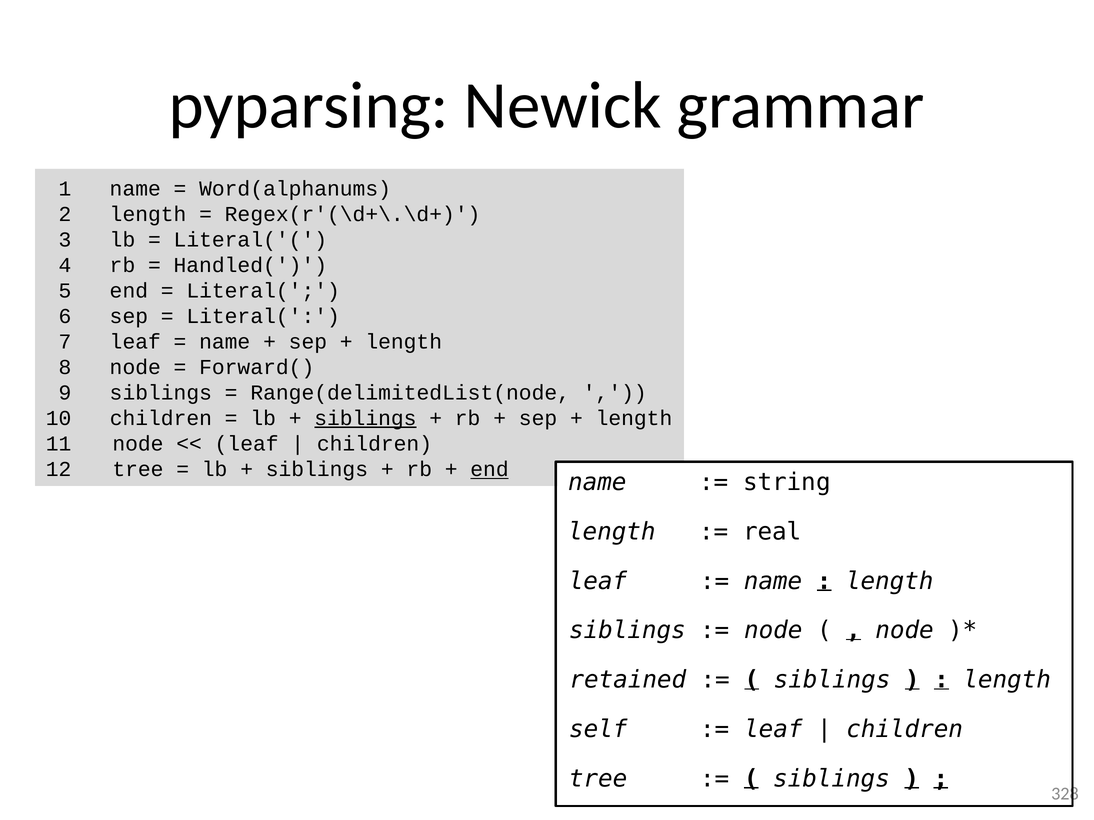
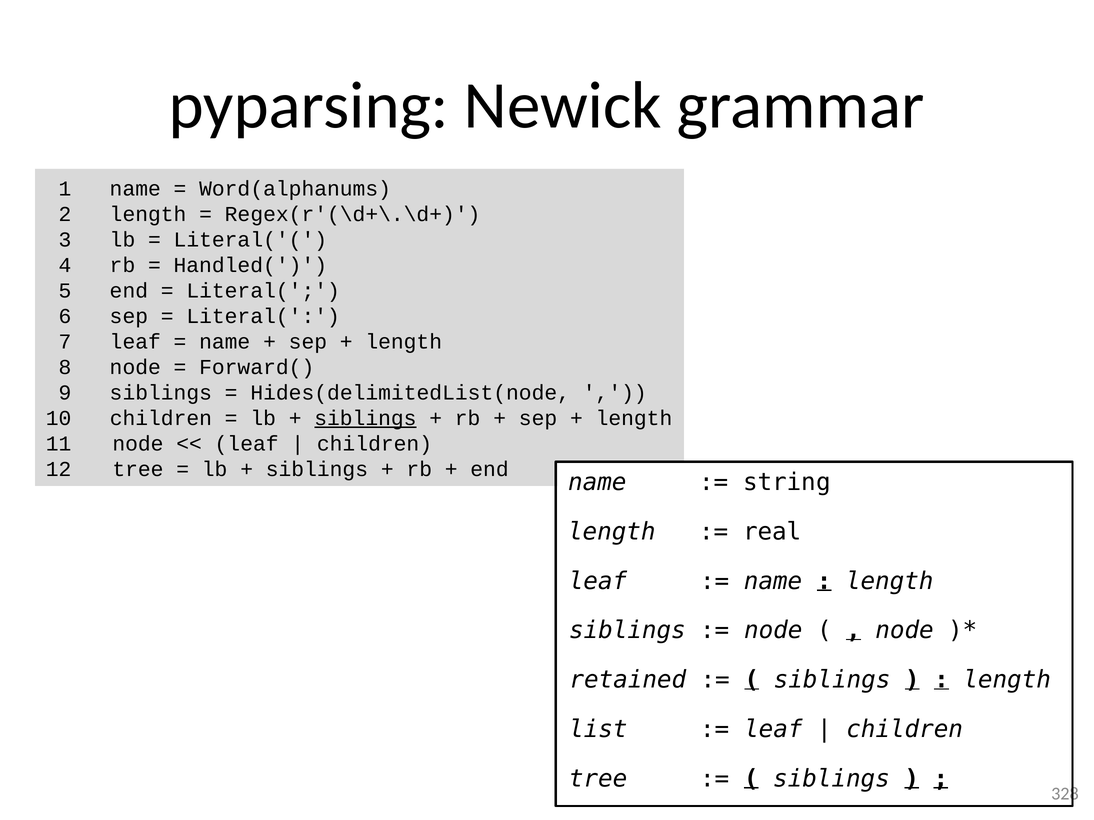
Range(delimitedList(node: Range(delimitedList(node -> Hides(delimitedList(node
end at (489, 470) underline: present -> none
self: self -> list
